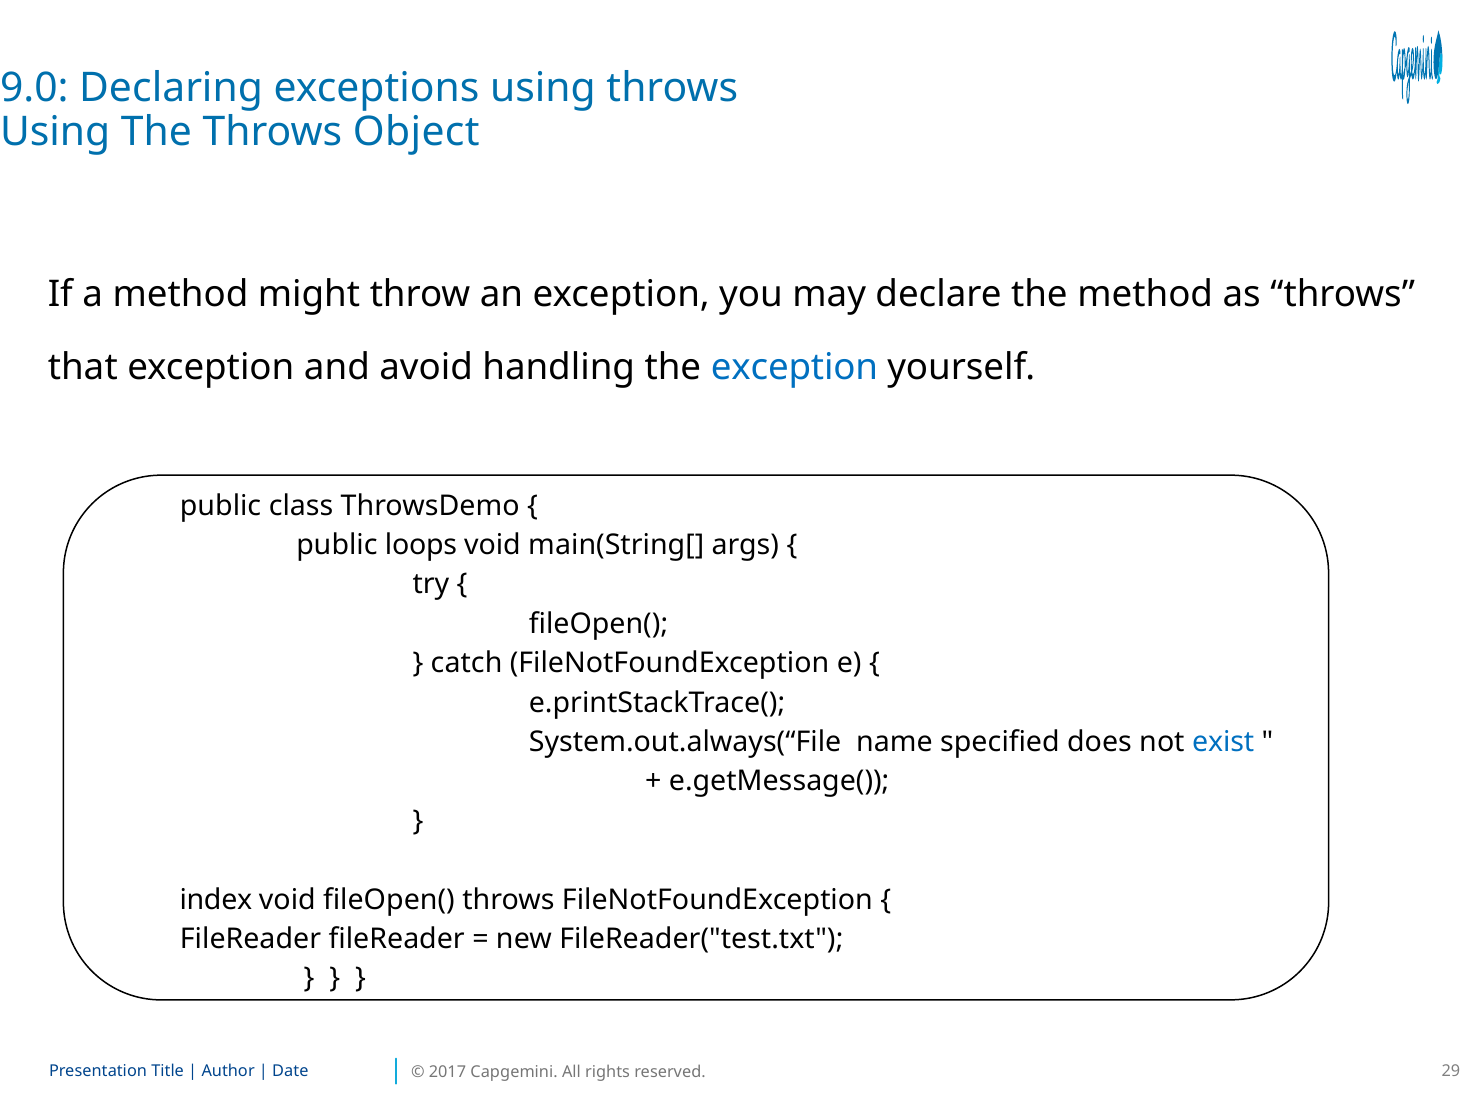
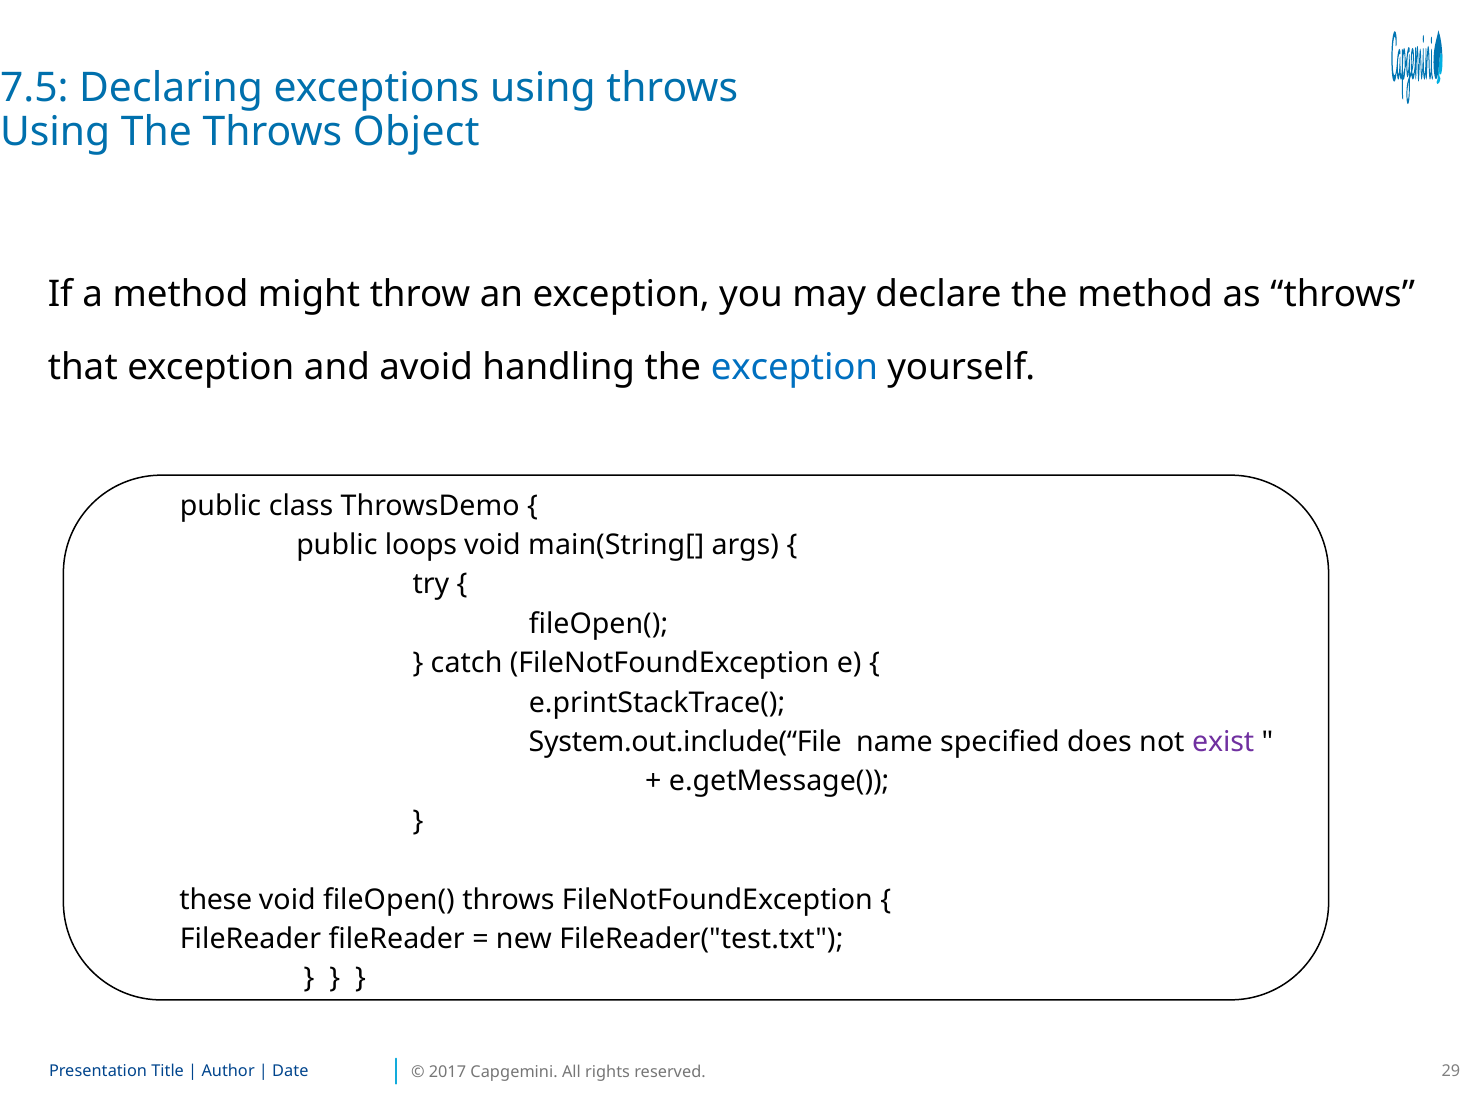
9.0: 9.0 -> 7.5
System.out.always(“File: System.out.always(“File -> System.out.include(“File
exist colour: blue -> purple
index: index -> these
